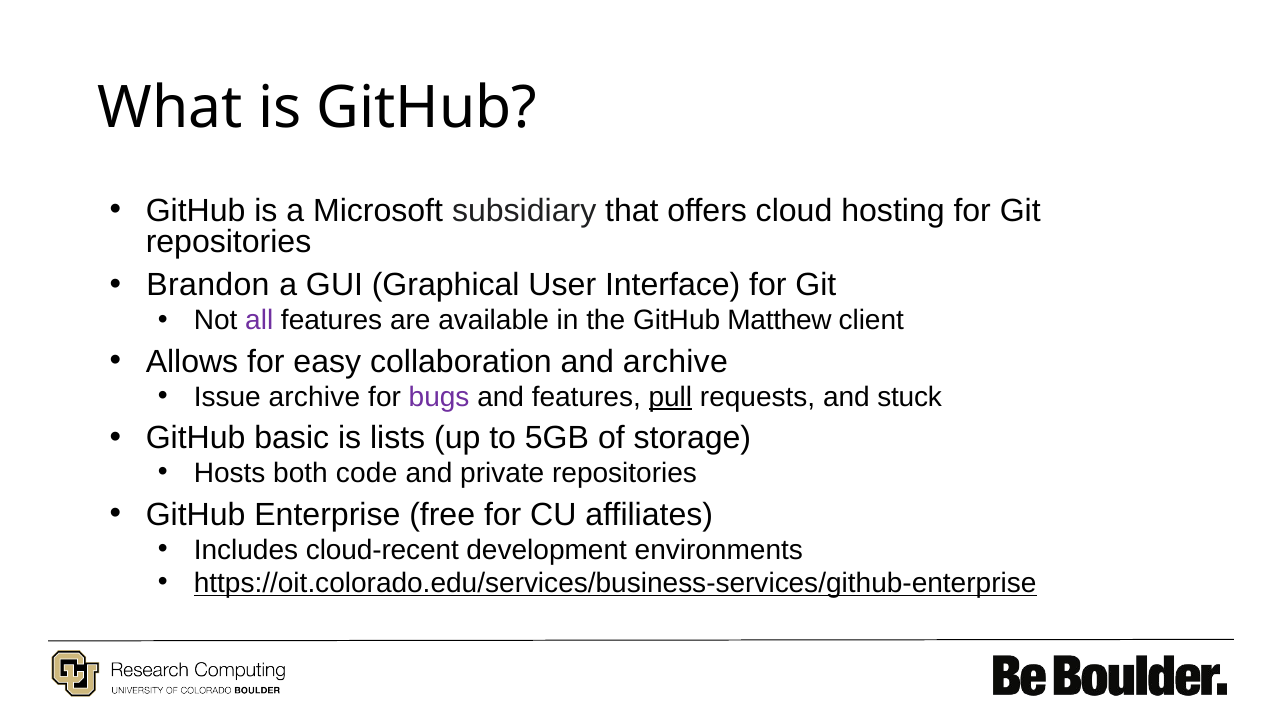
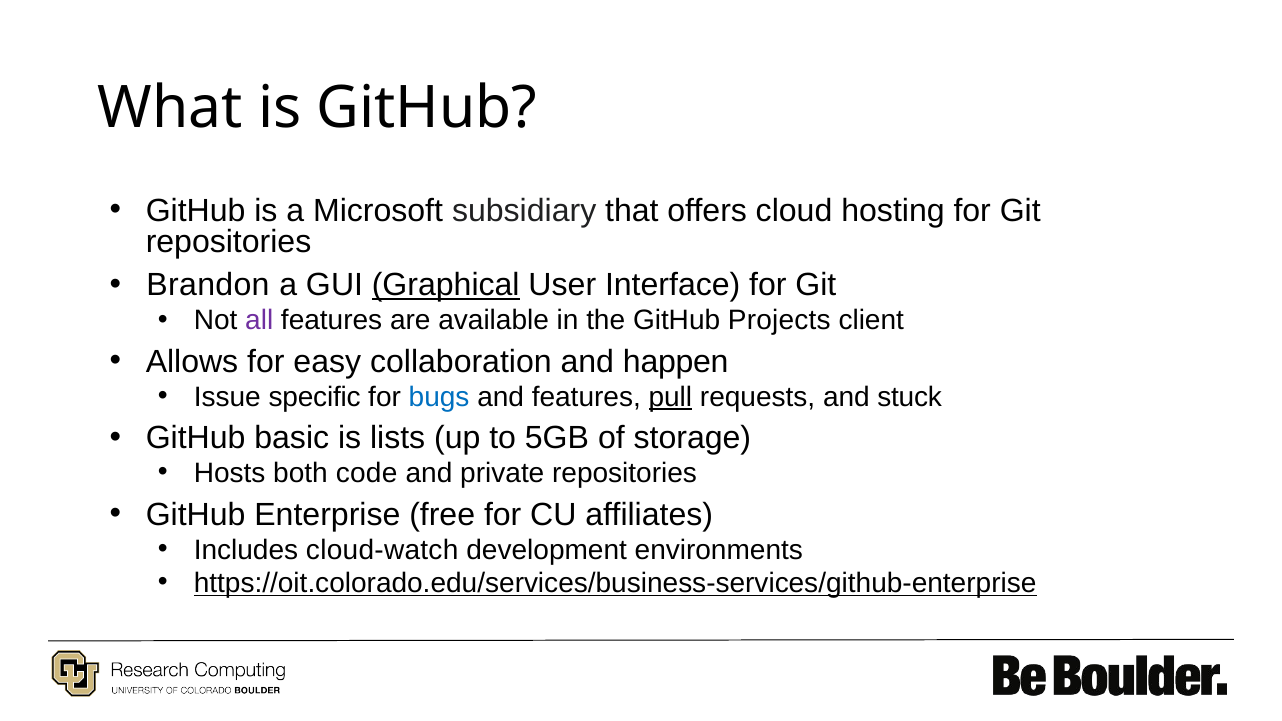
Graphical underline: none -> present
Matthew: Matthew -> Projects
and archive: archive -> happen
Issue archive: archive -> specific
bugs colour: purple -> blue
cloud-recent: cloud-recent -> cloud-watch
